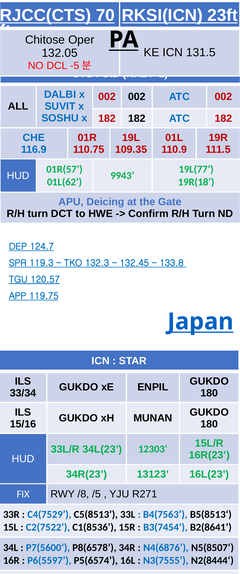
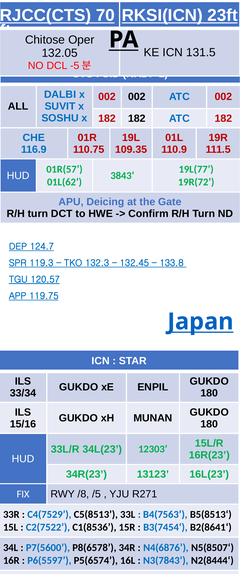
9943: 9943 -> 3843
19R(18: 19R(18 -> 19R(72
N3(7555‘: N3(7555‘ -> N3(7843‘
